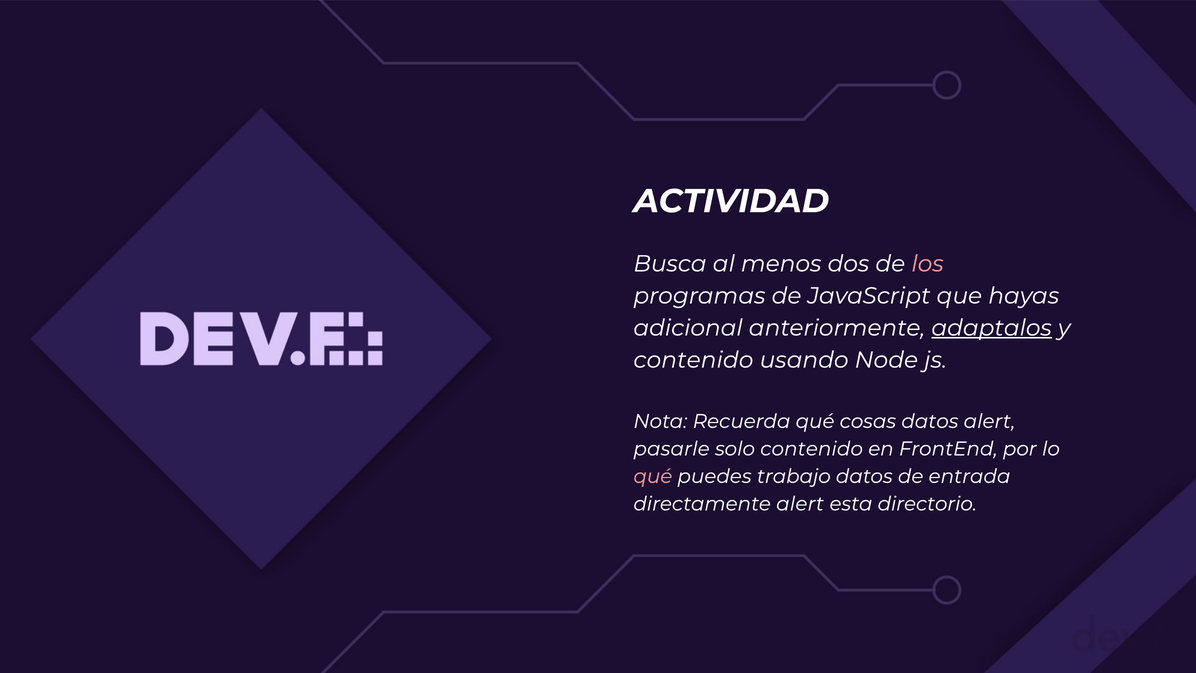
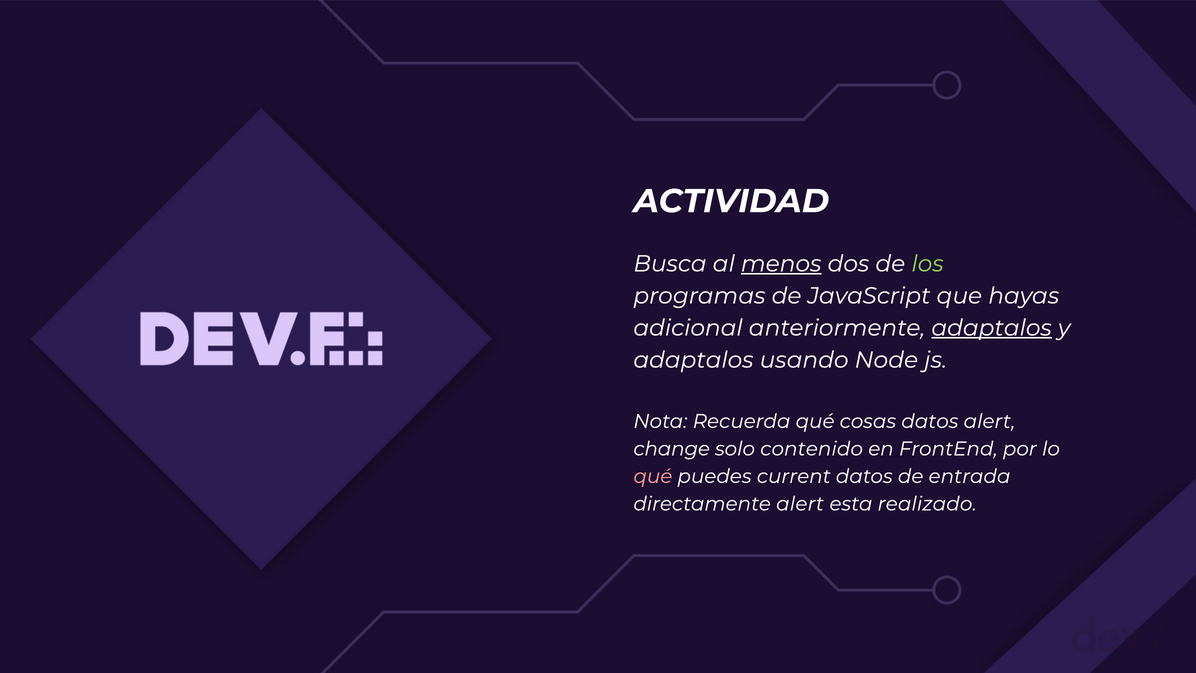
menos underline: none -> present
los colour: pink -> light green
contenido at (693, 360): contenido -> adaptalos
pasarle: pasarle -> change
trabajo: trabajo -> current
directorio: directorio -> realizado
